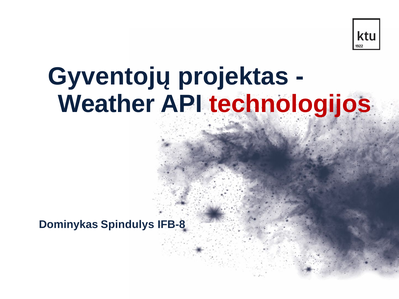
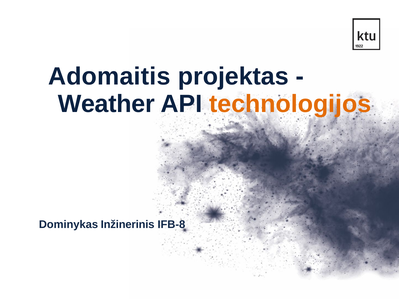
Gyventojų: Gyventojų -> Adomaitis
technologijos colour: red -> orange
Spindulys: Spindulys -> Inžinerinis
